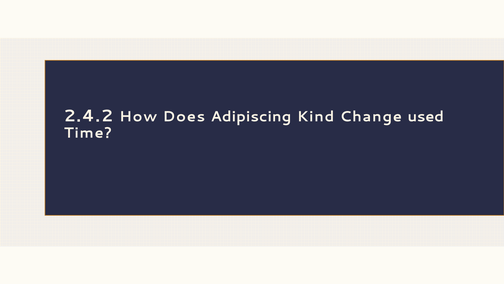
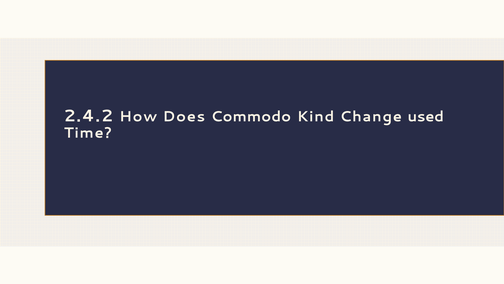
Adipiscing: Adipiscing -> Commodo
